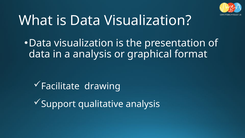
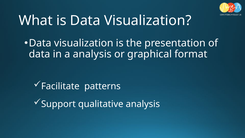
drawing: drawing -> patterns
